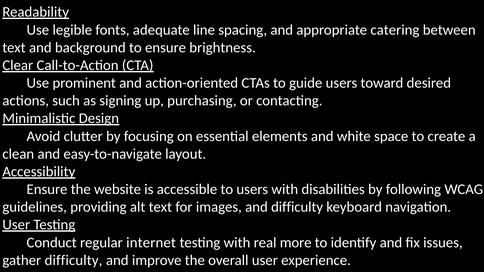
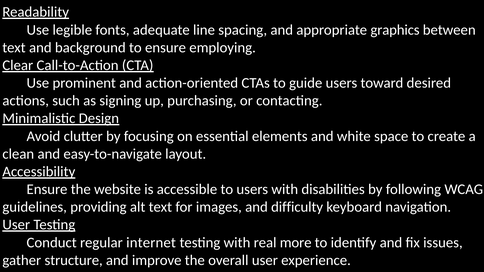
catering: catering -> graphics
brightness: brightness -> employing
gather difficulty: difficulty -> structure
